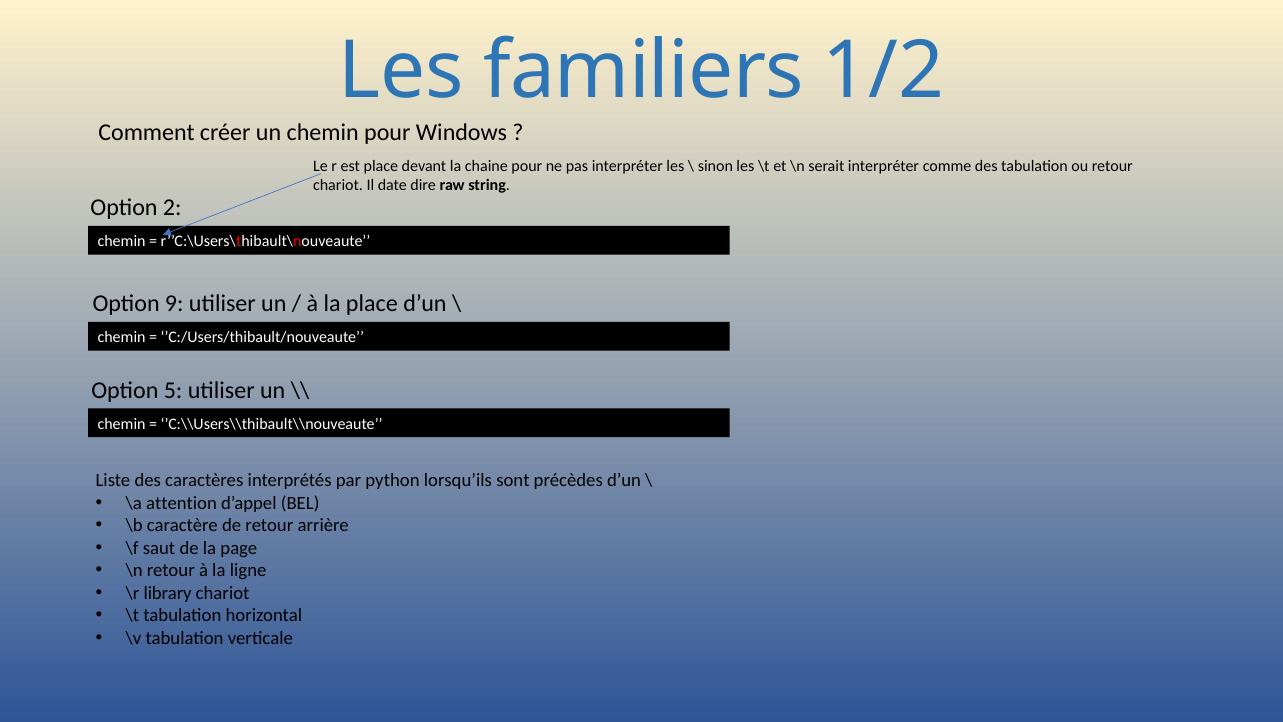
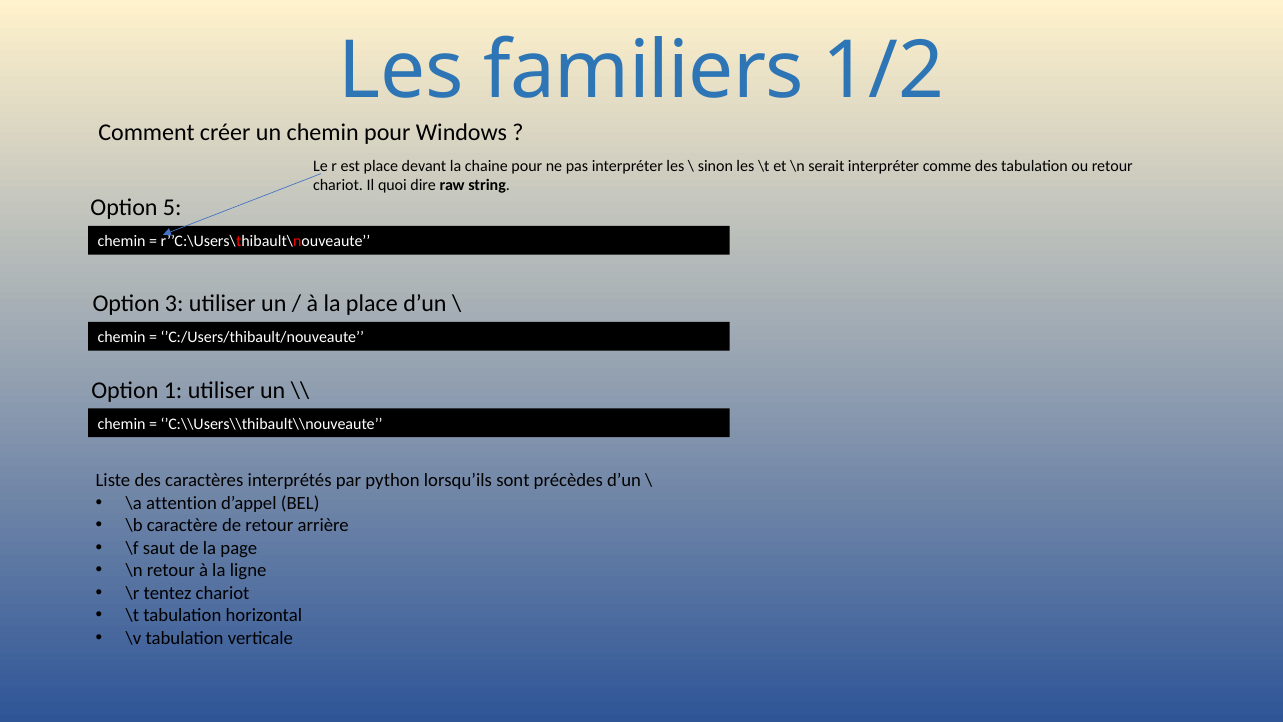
date: date -> quoi
2: 2 -> 5
9: 9 -> 3
5: 5 -> 1
library: library -> tentez
